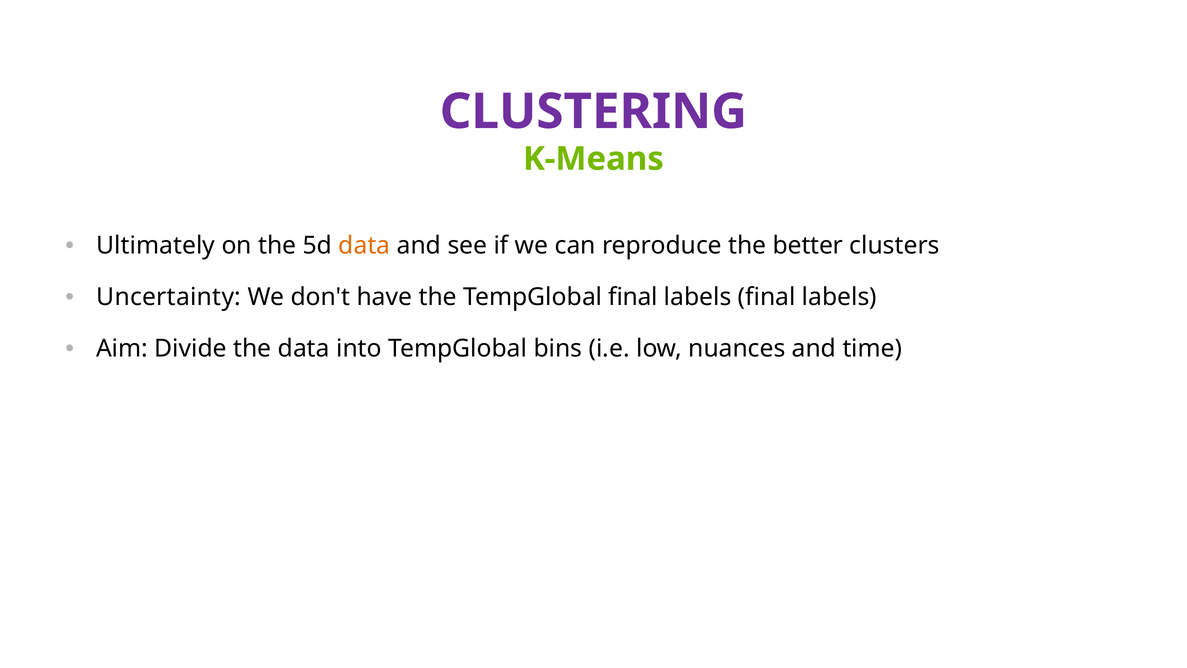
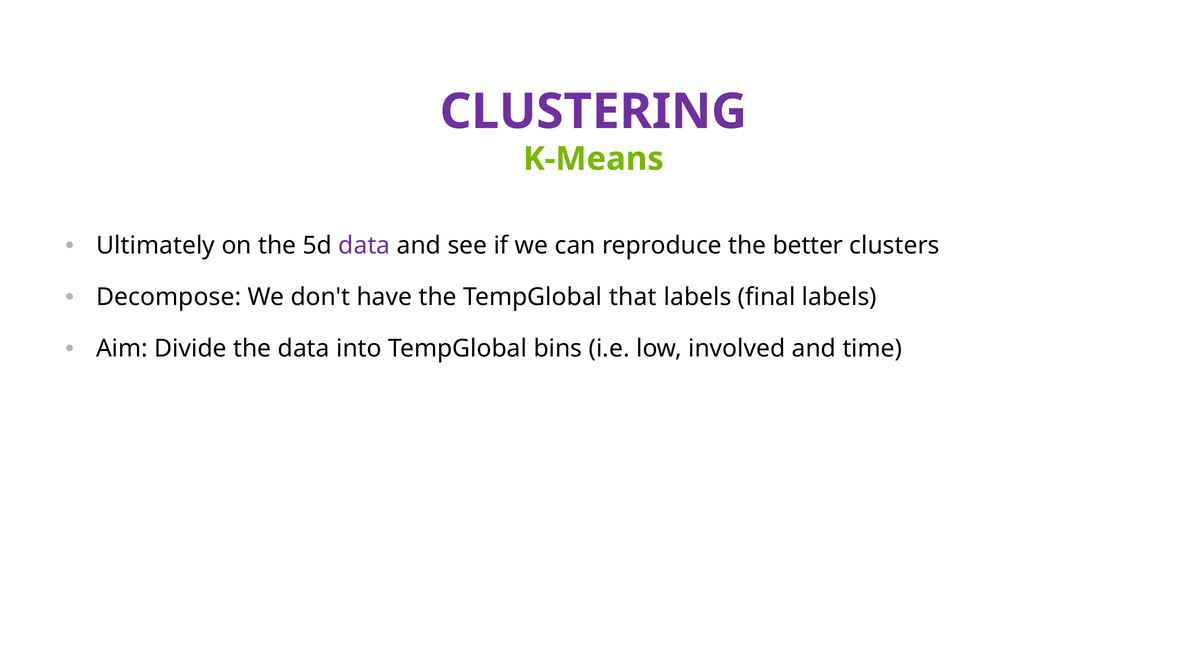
data at (364, 246) colour: orange -> purple
Uncertainty: Uncertainty -> Decompose
TempGlobal final: final -> that
nuances: nuances -> involved
